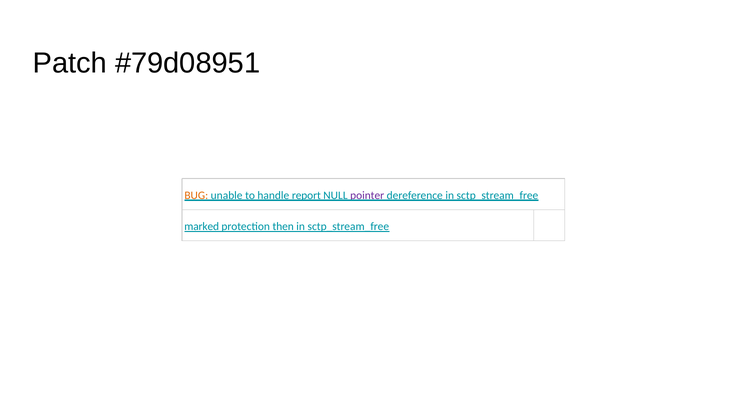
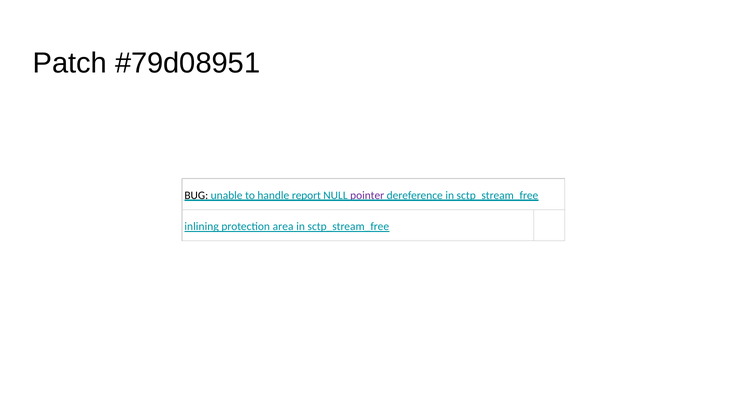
BUG colour: orange -> black
marked: marked -> inlining
then: then -> area
